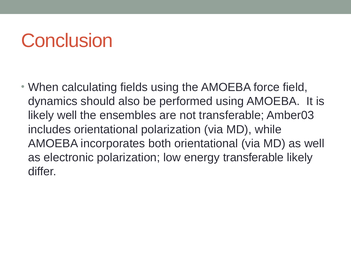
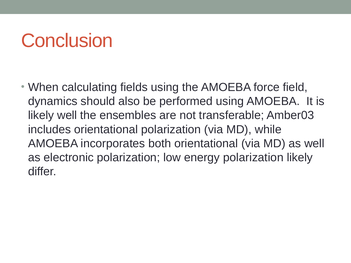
energy transferable: transferable -> polarization
